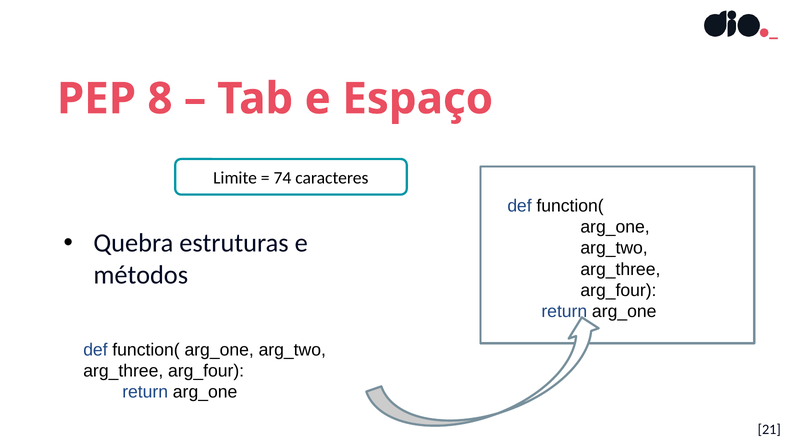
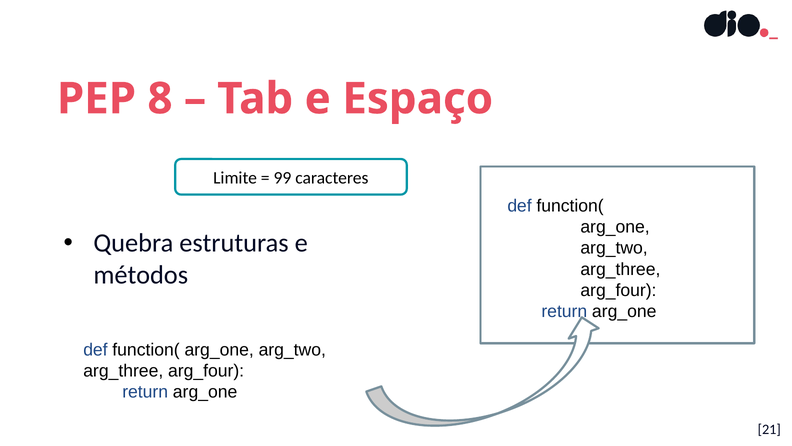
74: 74 -> 99
